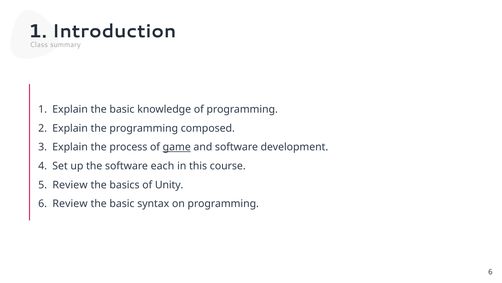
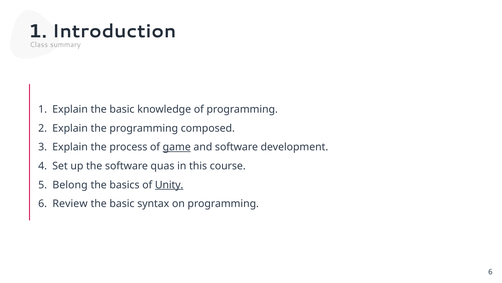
each: each -> quas
Review at (70, 184): Review -> Belong
Unity underline: none -> present
